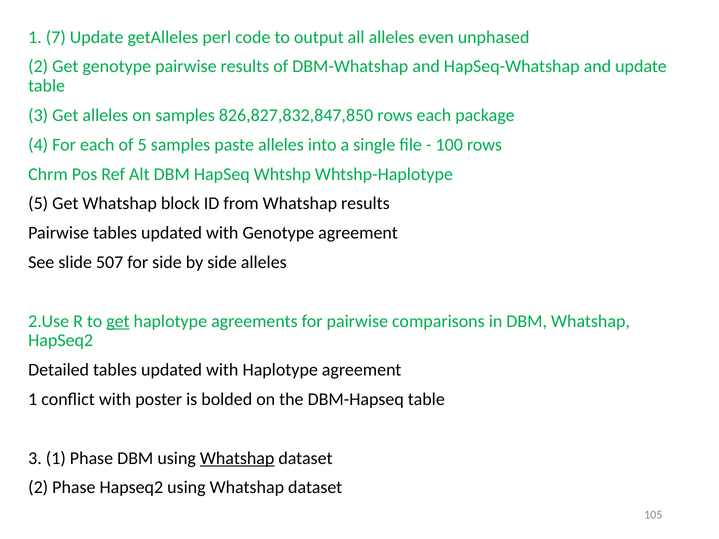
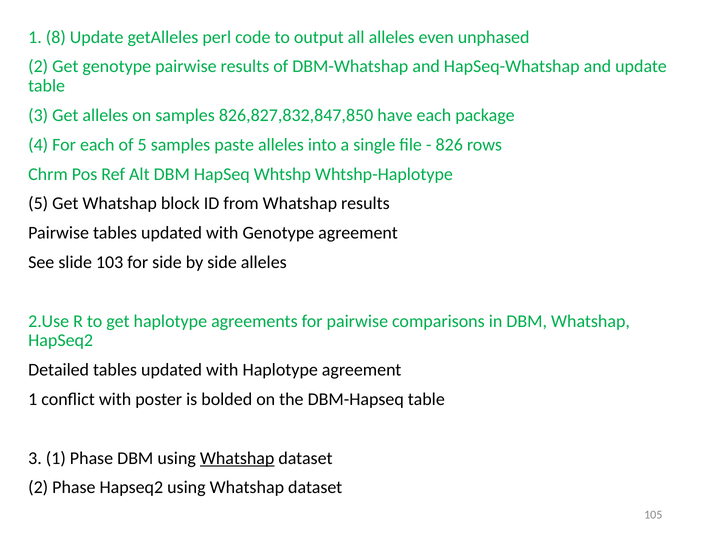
7: 7 -> 8
826,827,832,847,850 rows: rows -> have
100: 100 -> 826
507: 507 -> 103
get at (118, 321) underline: present -> none
